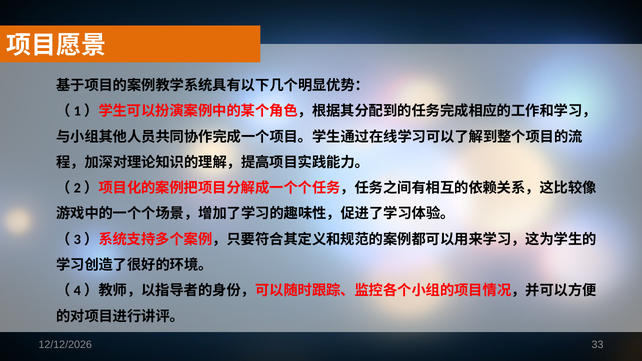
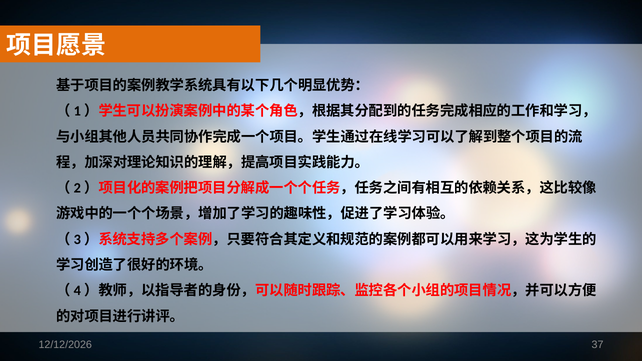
33: 33 -> 37
